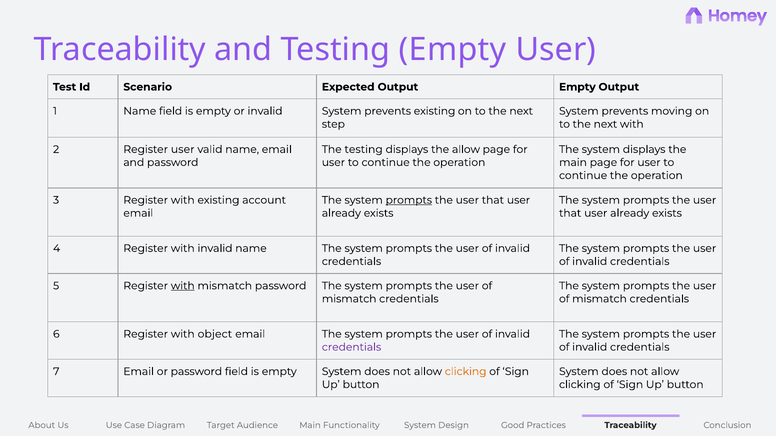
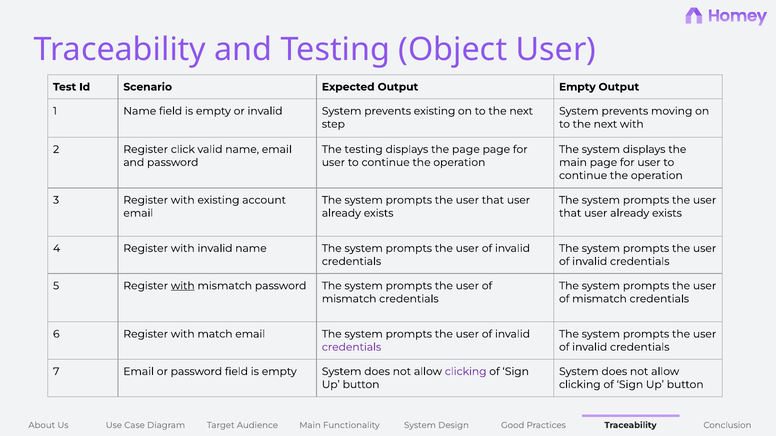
Testing Empty: Empty -> Object
Register user: user -> click
the allow: allow -> page
prompts at (409, 200) underline: present -> none
object: object -> match
clicking at (466, 372) colour: orange -> purple
